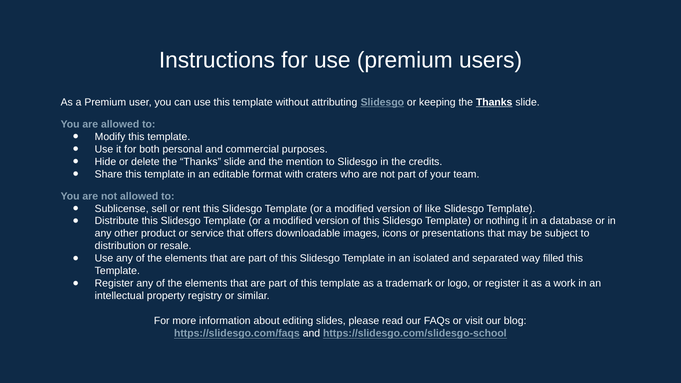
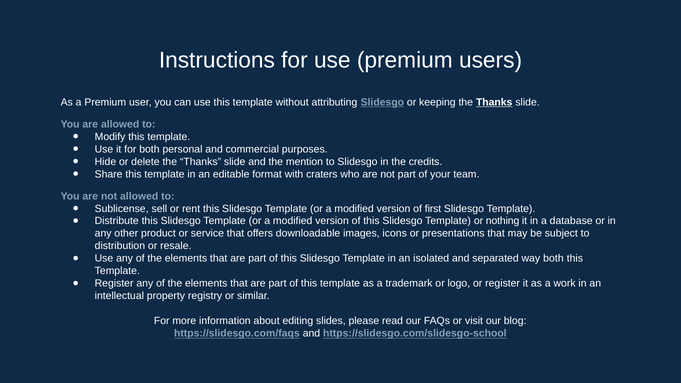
like: like -> first
way filled: filled -> both
